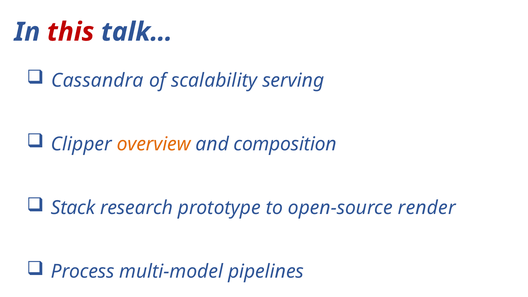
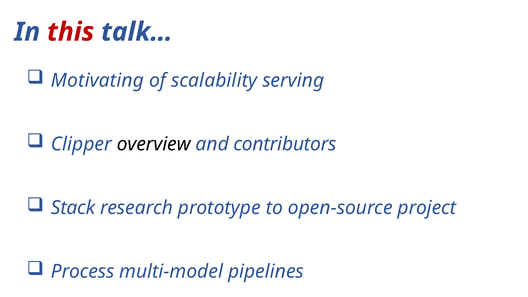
Cassandra: Cassandra -> Motivating
overview colour: orange -> black
composition: composition -> contributors
render: render -> project
